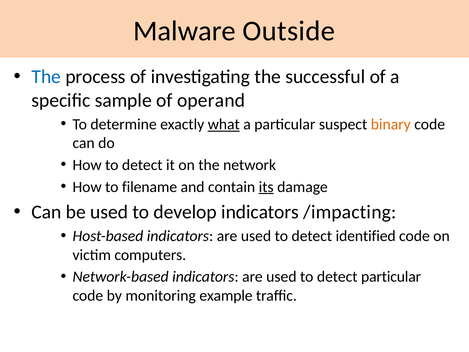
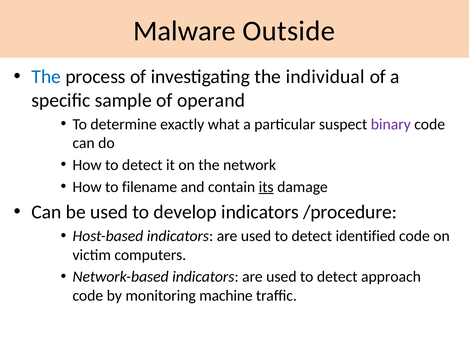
successful: successful -> individual
what underline: present -> none
binary colour: orange -> purple
/impacting: /impacting -> /procedure
detect particular: particular -> approach
example: example -> machine
